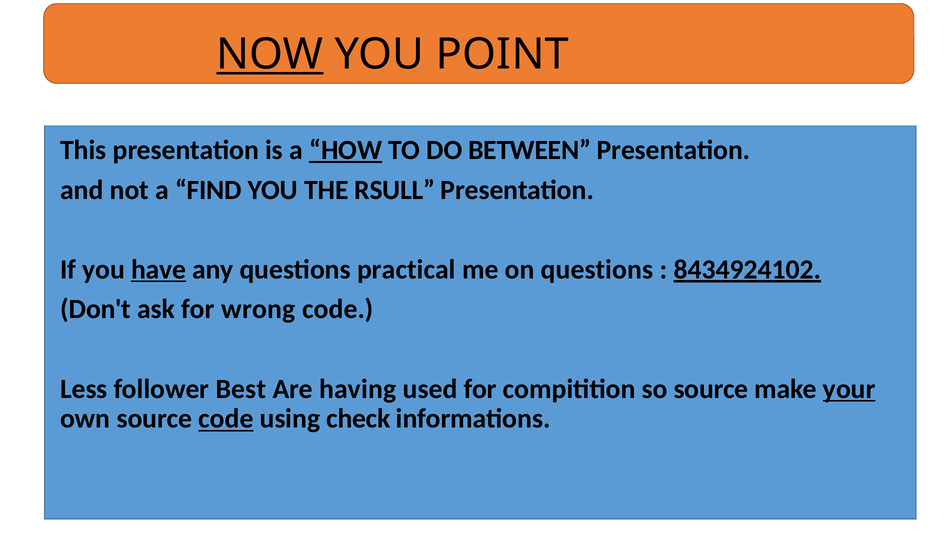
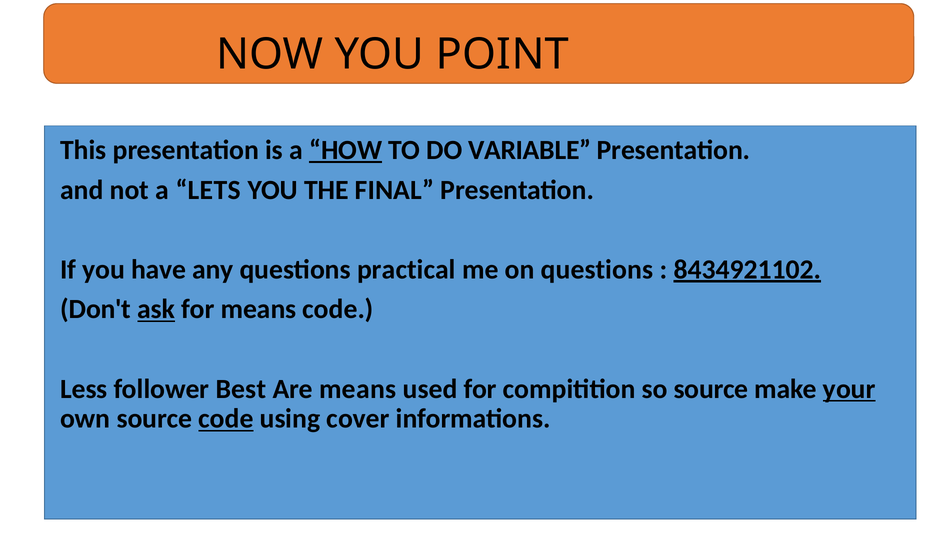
NOW underline: present -> none
BETWEEN: BETWEEN -> VARIABLE
FIND: FIND -> LETS
RSULL: RSULL -> FINAL
have underline: present -> none
8434924102: 8434924102 -> 8434921102
ask underline: none -> present
for wrong: wrong -> means
Are having: having -> means
check: check -> cover
